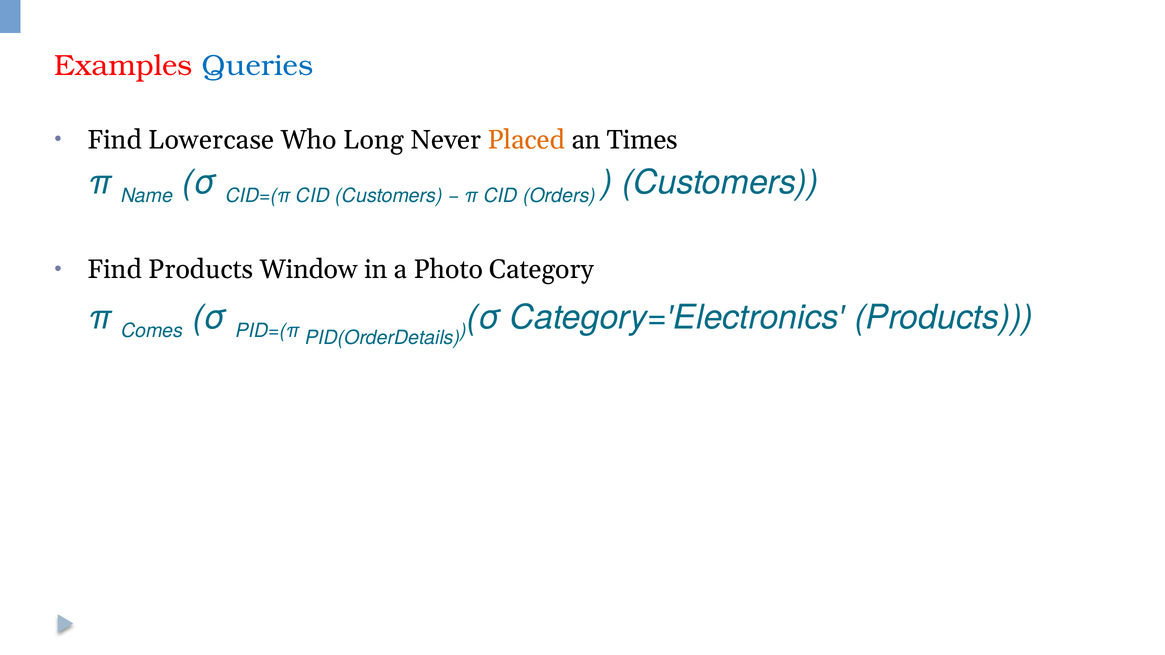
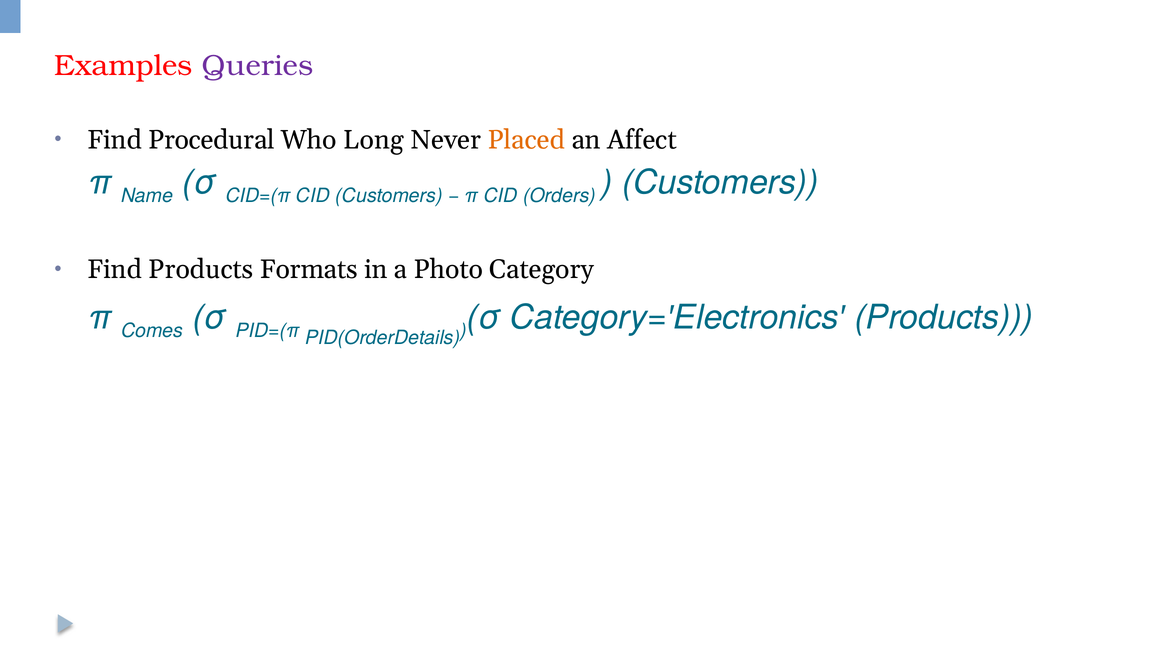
Queries colour: blue -> purple
Lowercase: Lowercase -> Procedural
Times: Times -> Affect
Window: Window -> Formats
